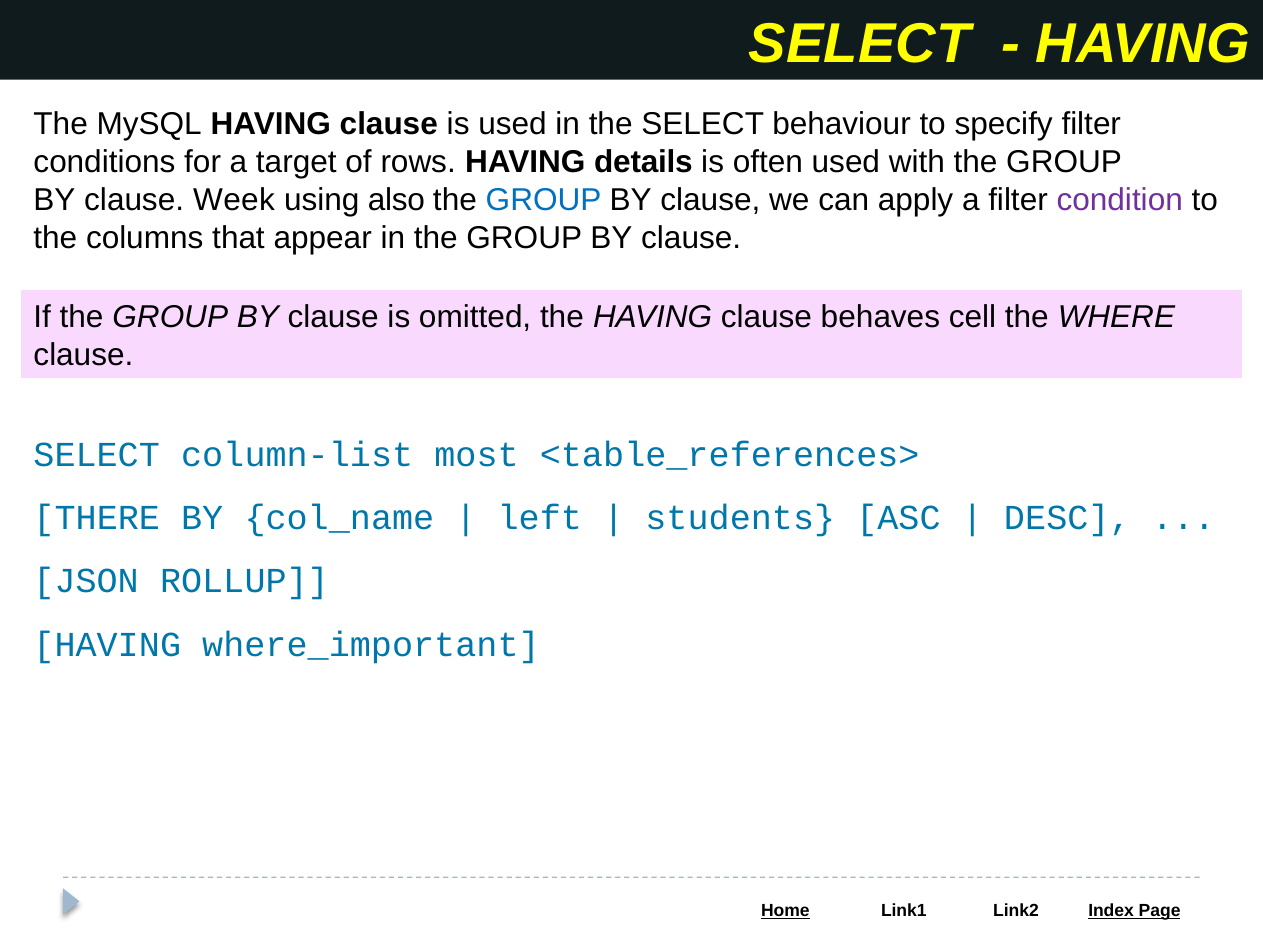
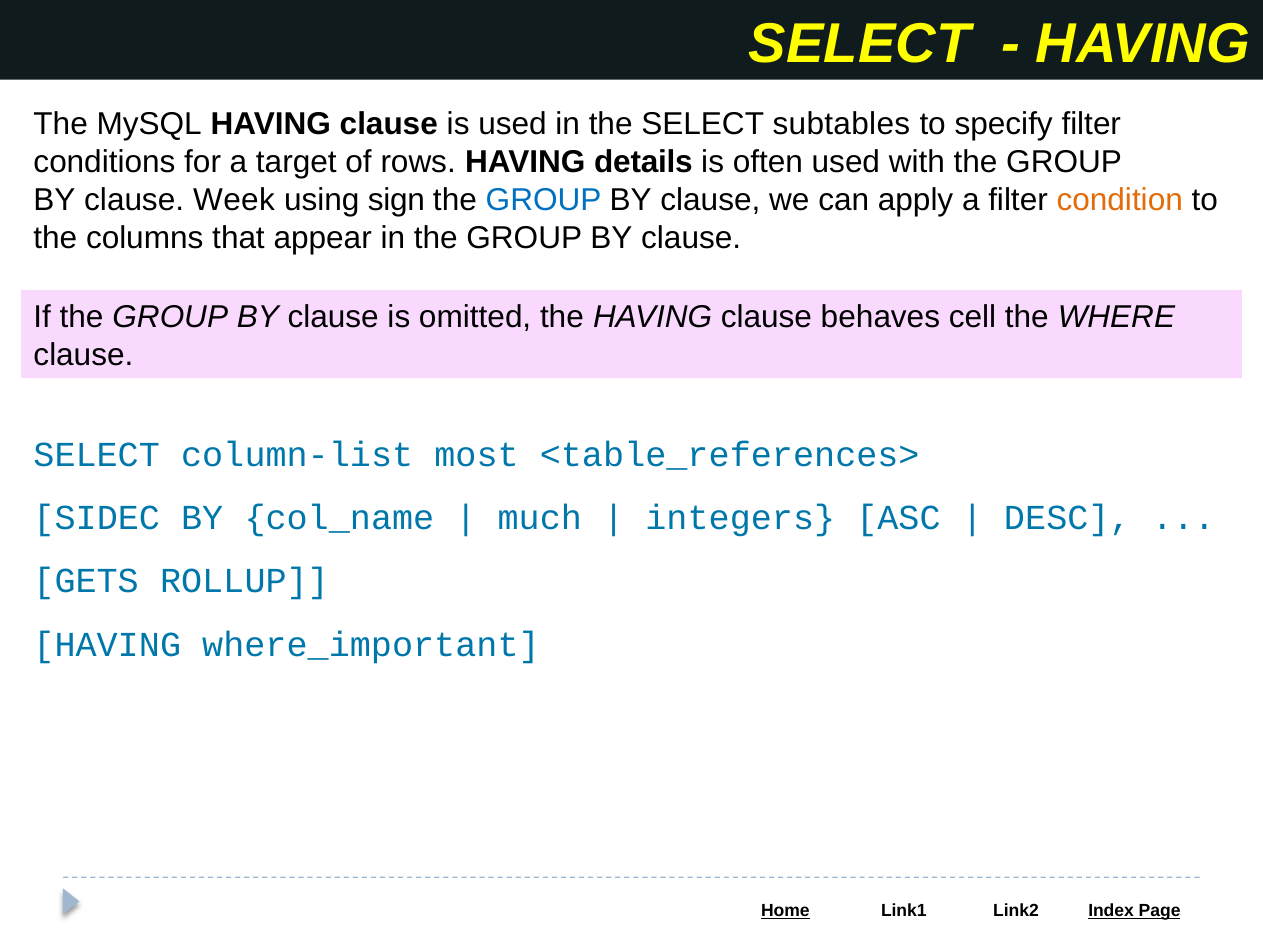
behaviour: behaviour -> subtables
also: also -> sign
condition colour: purple -> orange
THERE: THERE -> SIDEC
left: left -> much
students: students -> integers
JSON: JSON -> GETS
